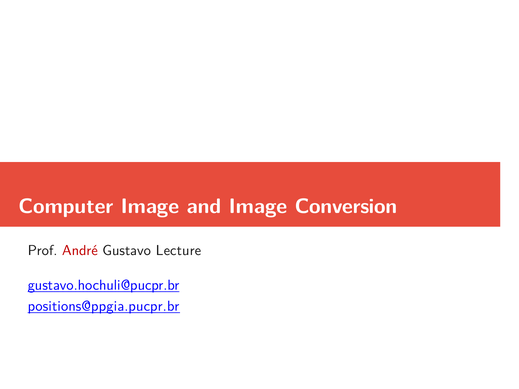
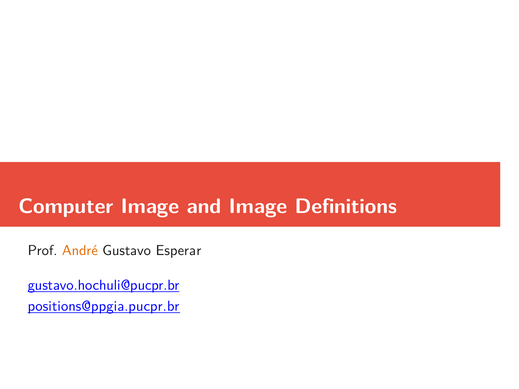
Conversion: Conversion -> Definitions
André colour: red -> orange
Lecture: Lecture -> Esperar
